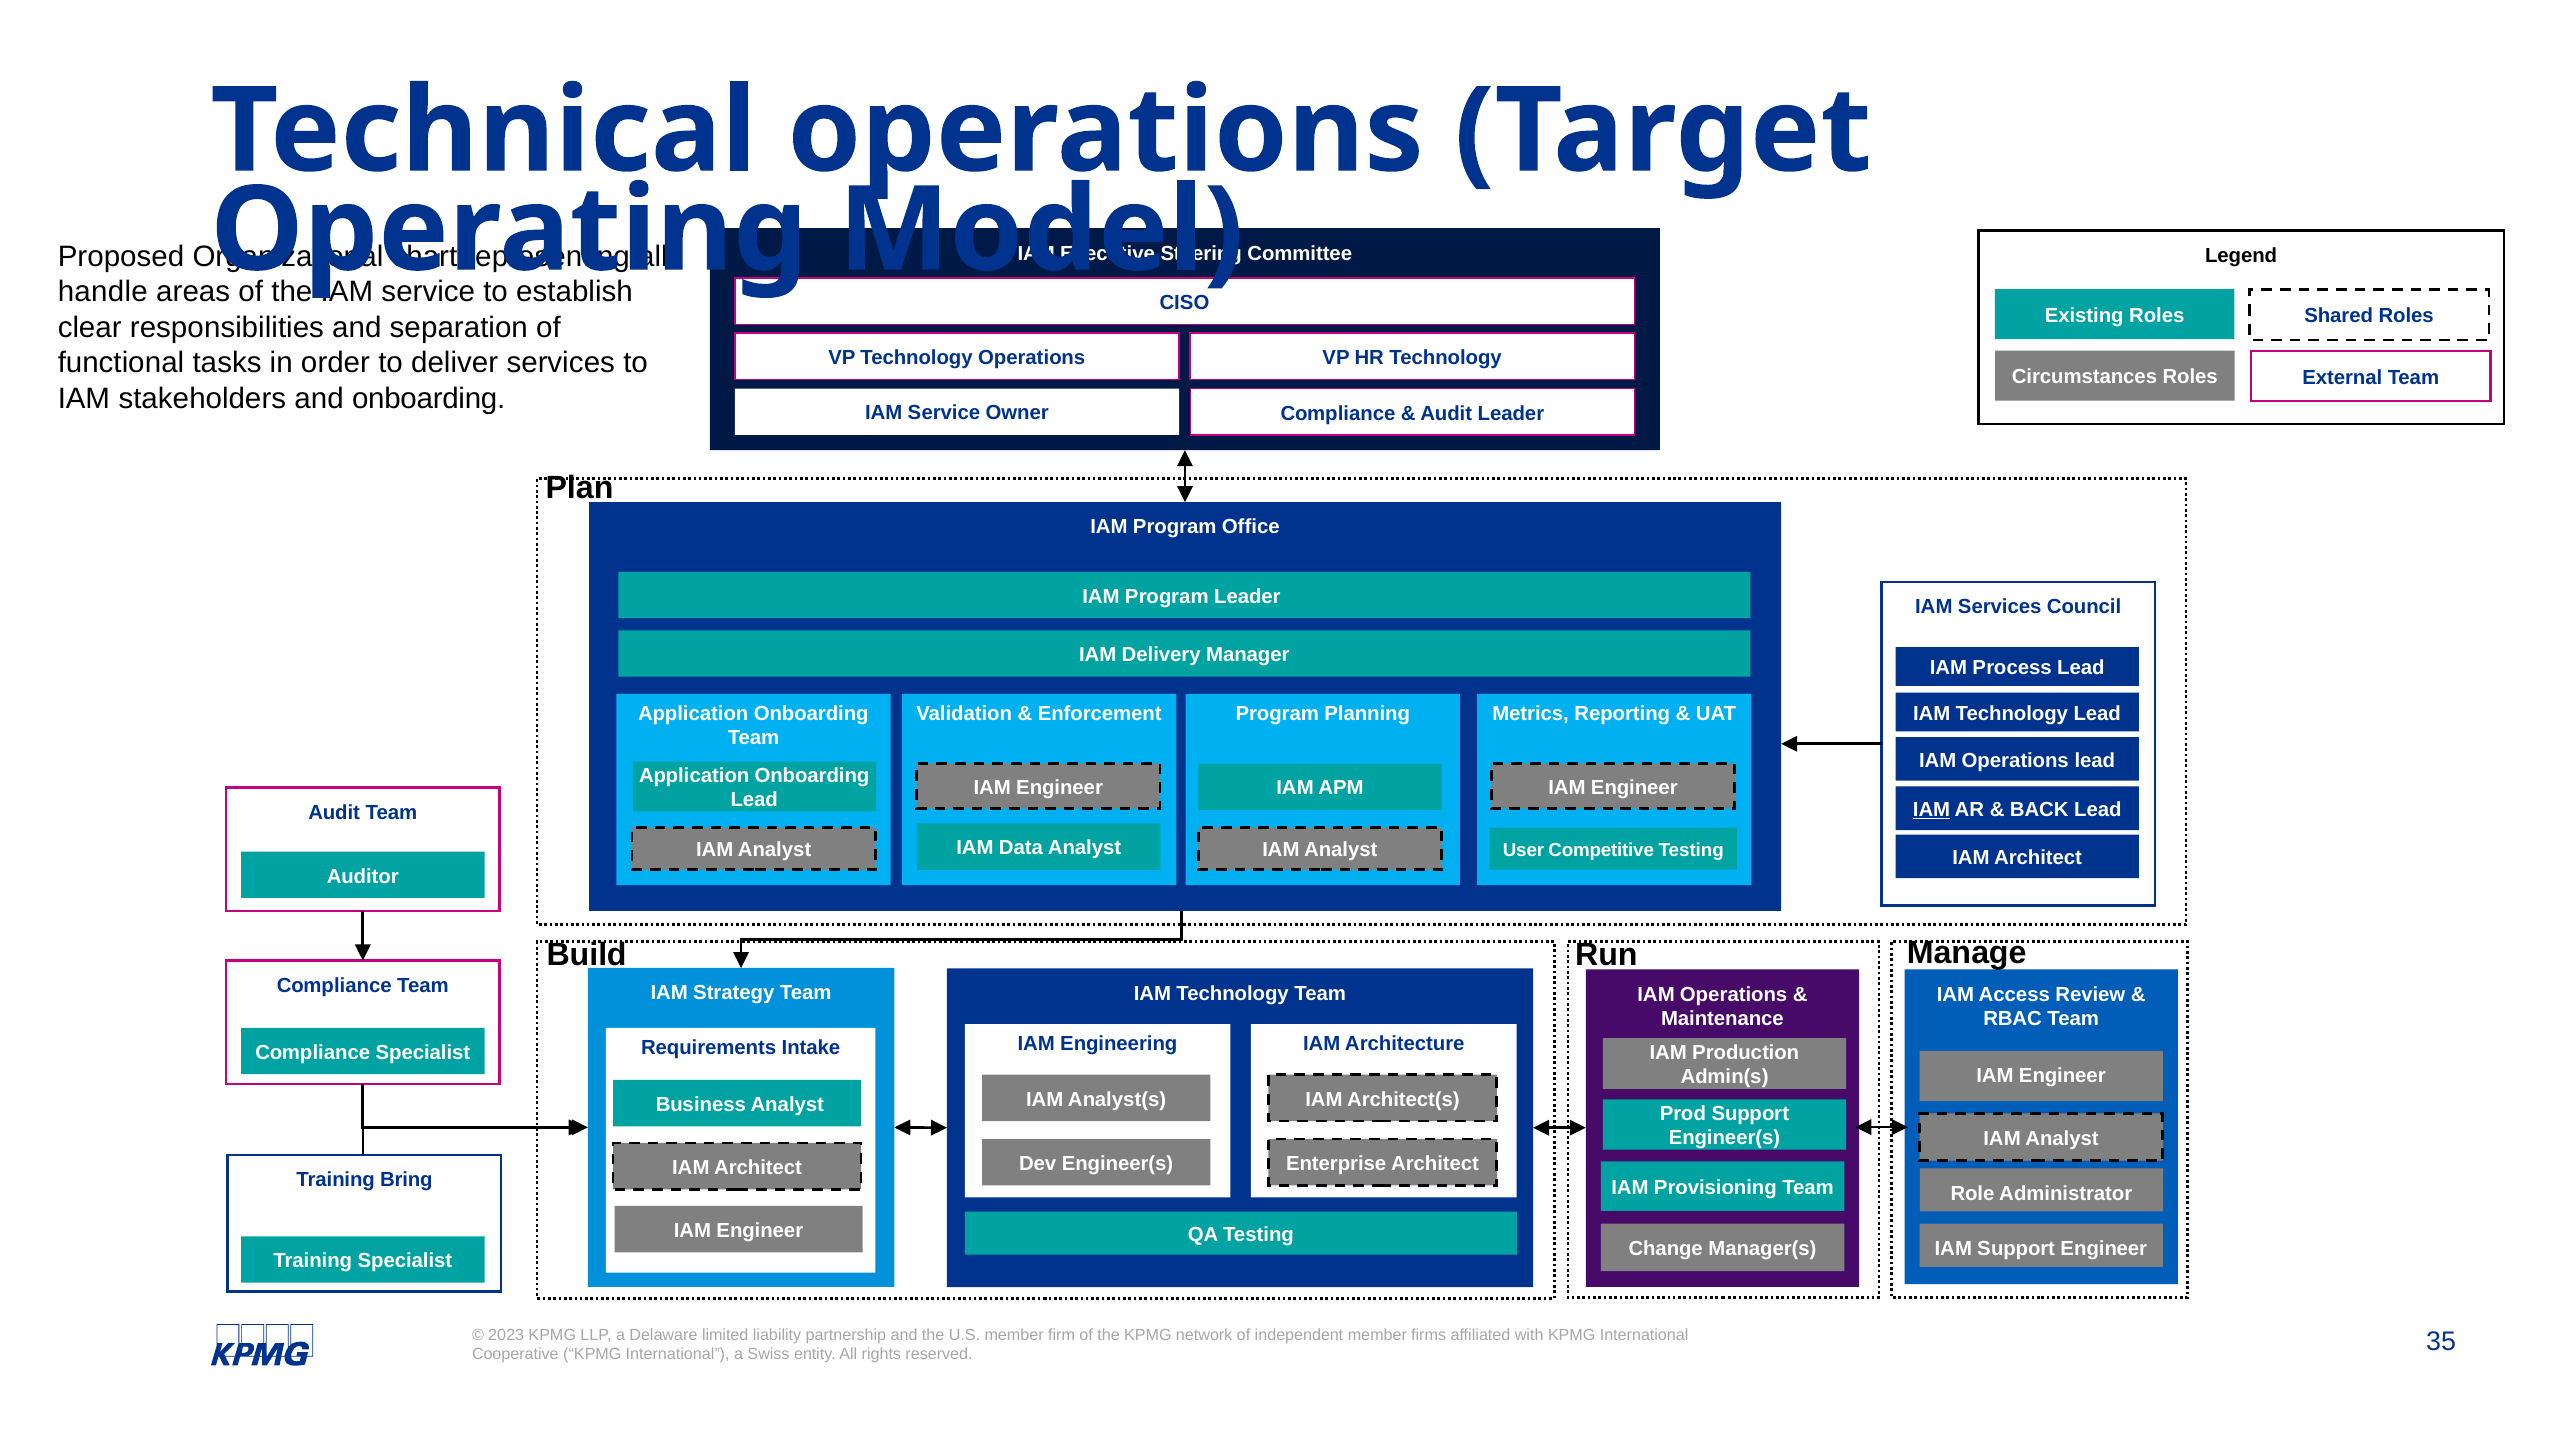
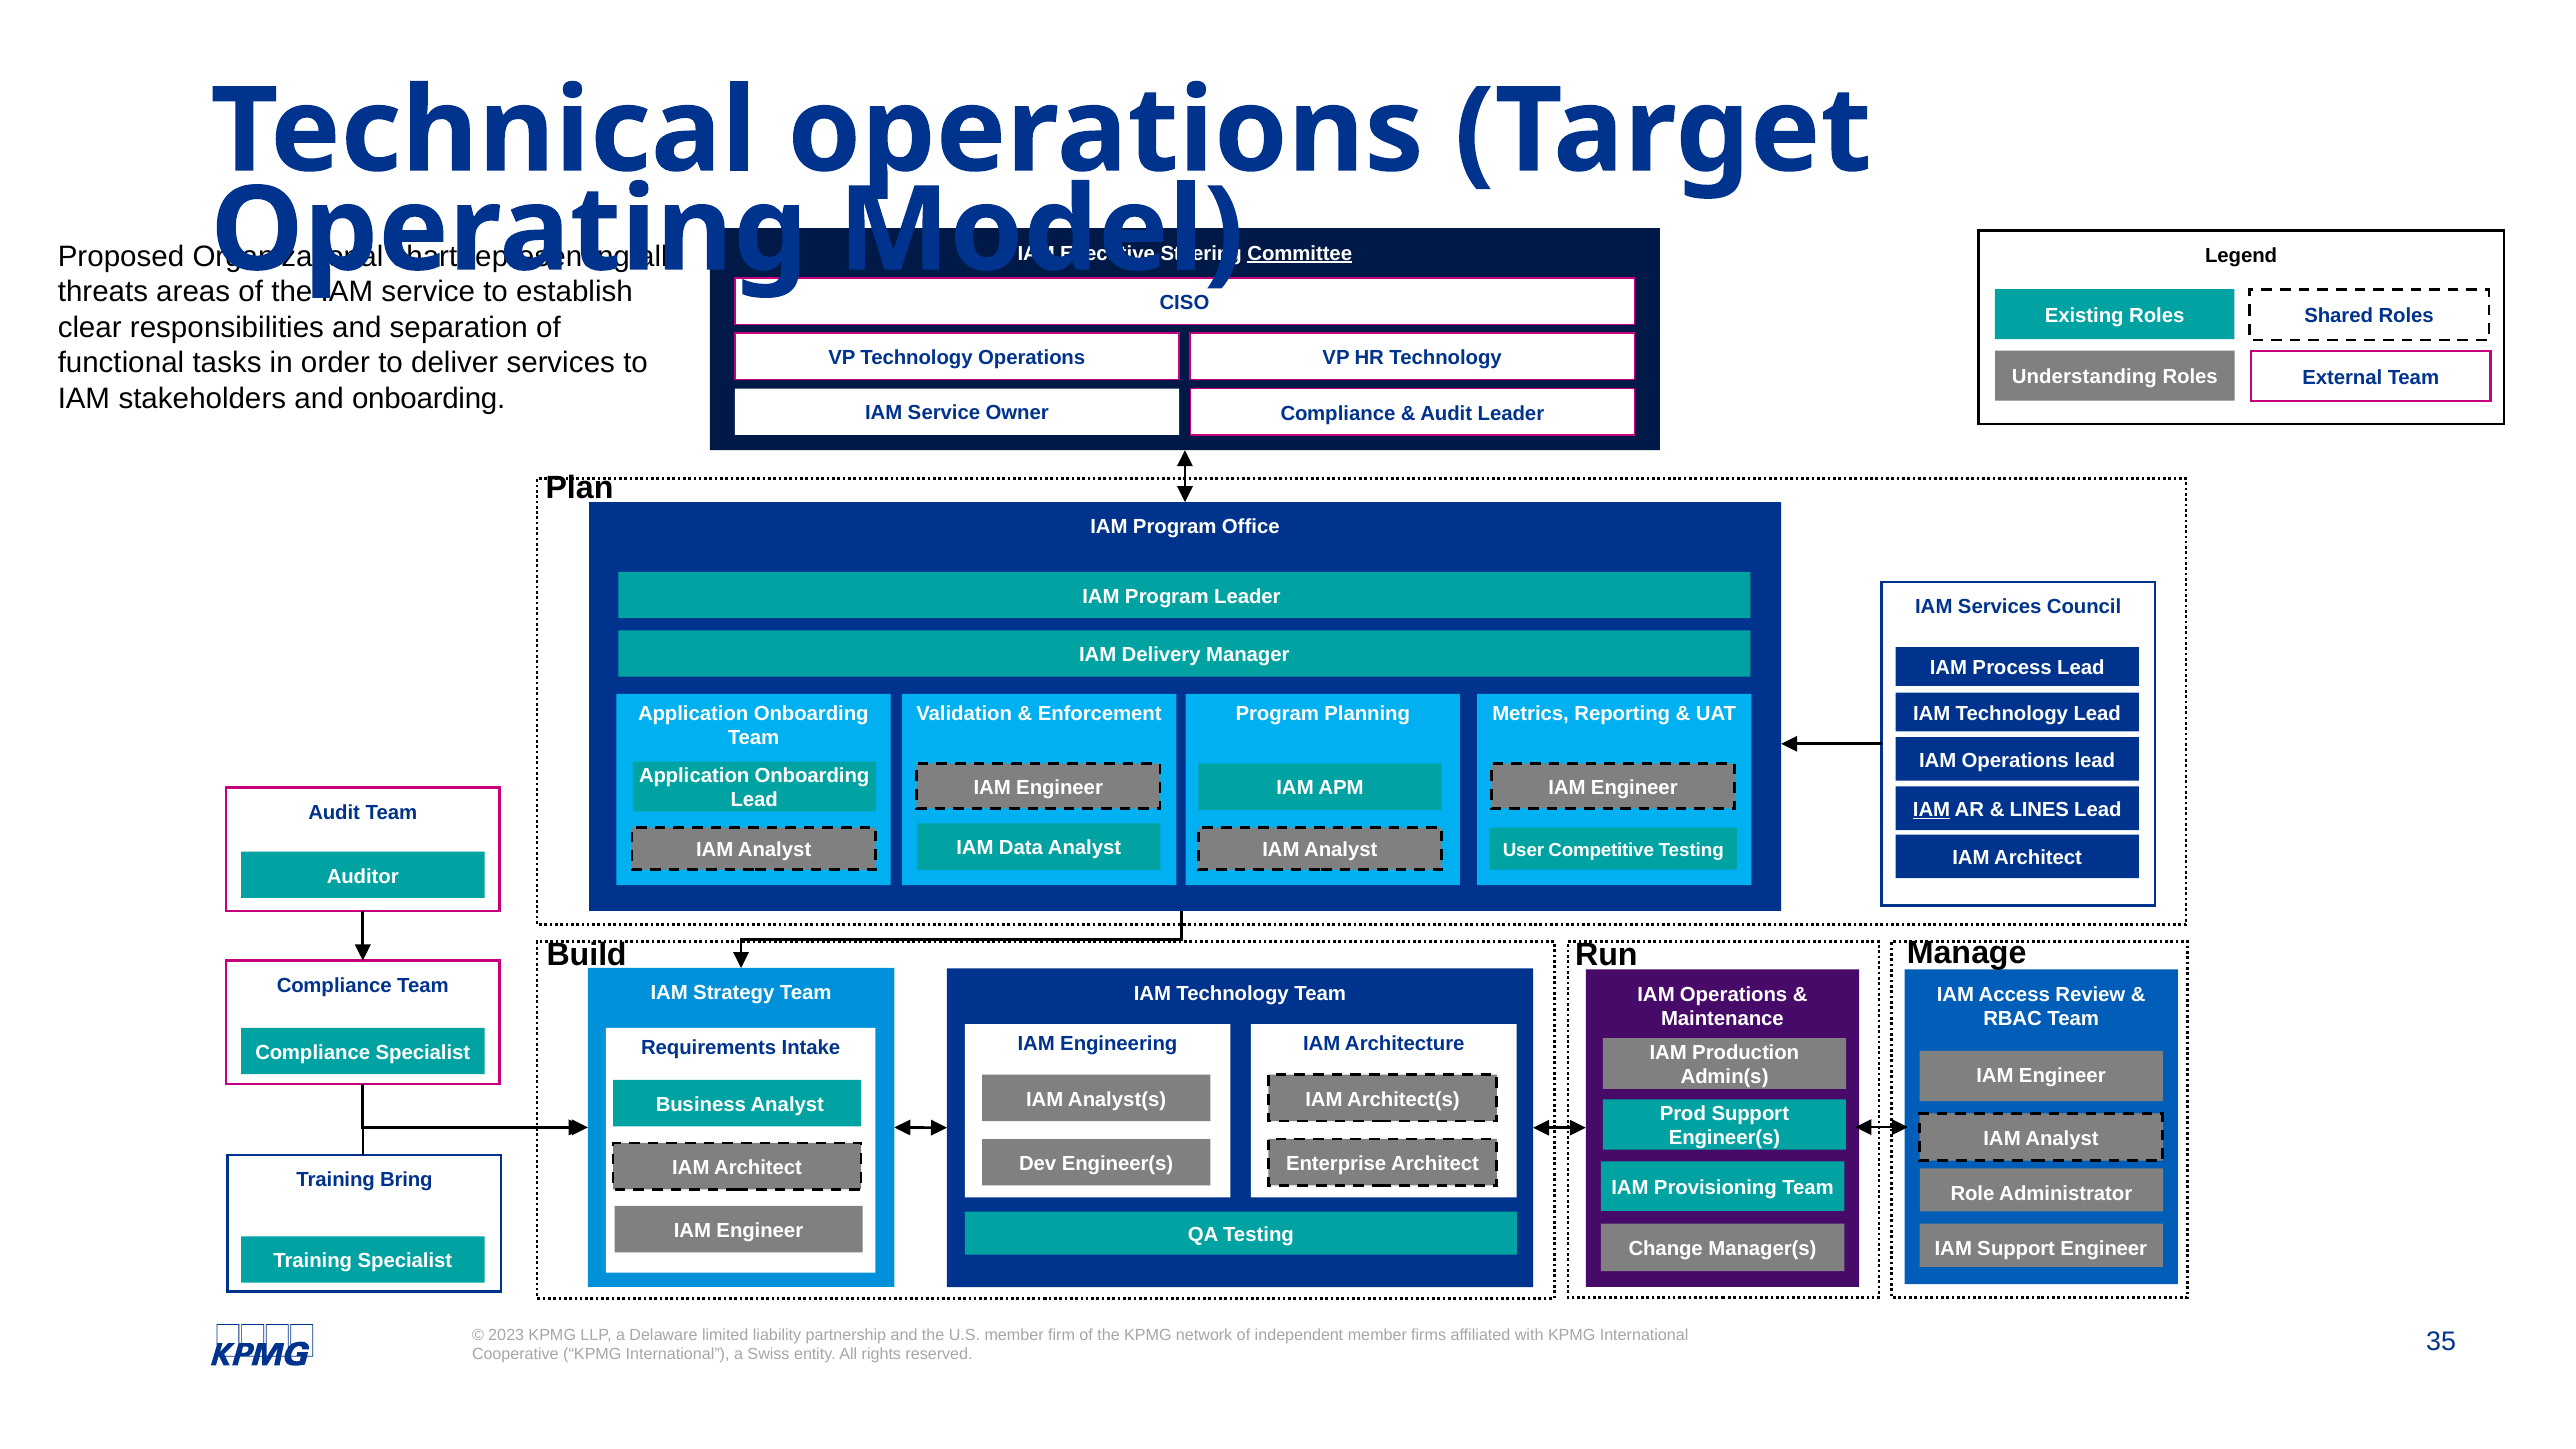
Committee underline: none -> present
handle: handle -> threats
Circumstances: Circumstances -> Understanding
BACK: BACK -> LINES
